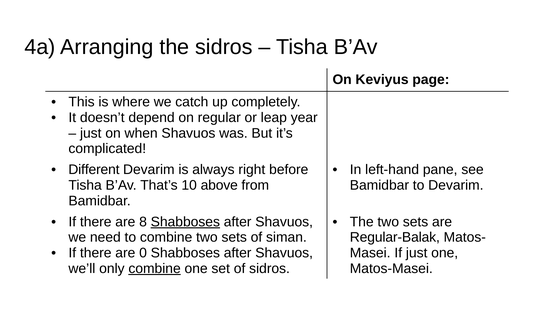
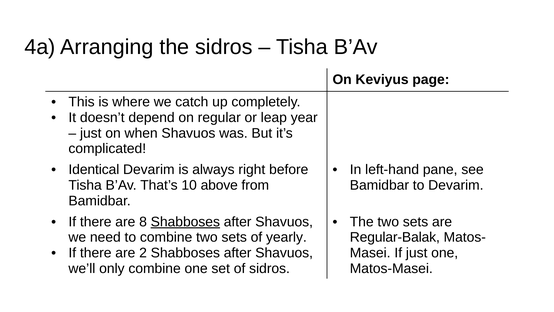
Different: Different -> Identical
siman: siman -> yearly
0: 0 -> 2
combine at (155, 268) underline: present -> none
